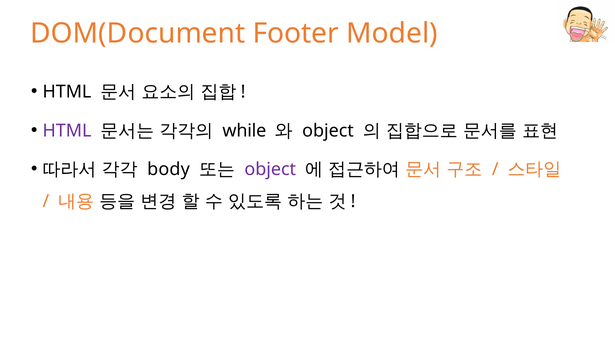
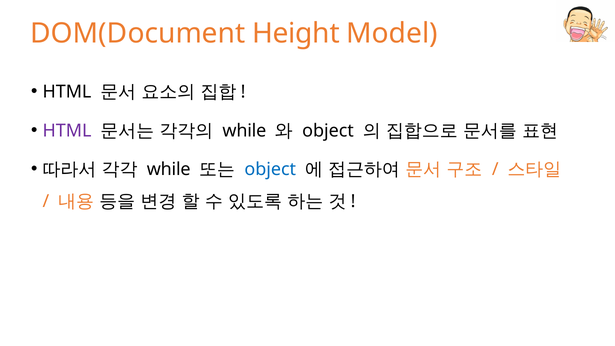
Footer: Footer -> Height
body at (169, 169): body -> while
object at (270, 169) colour: purple -> blue
